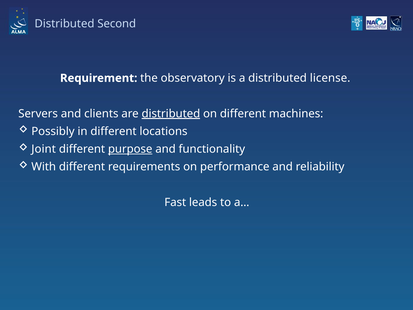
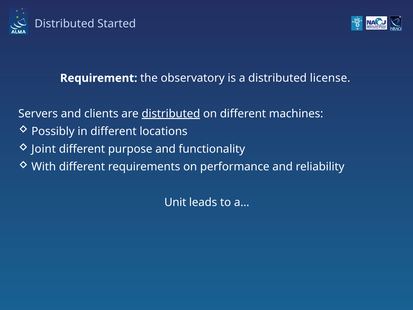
Second: Second -> Started
purpose underline: present -> none
Fast: Fast -> Unit
